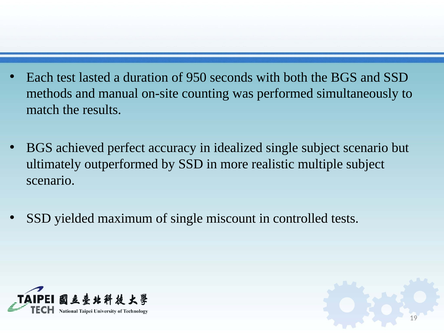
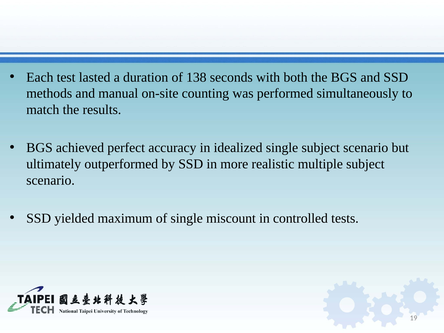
950: 950 -> 138
